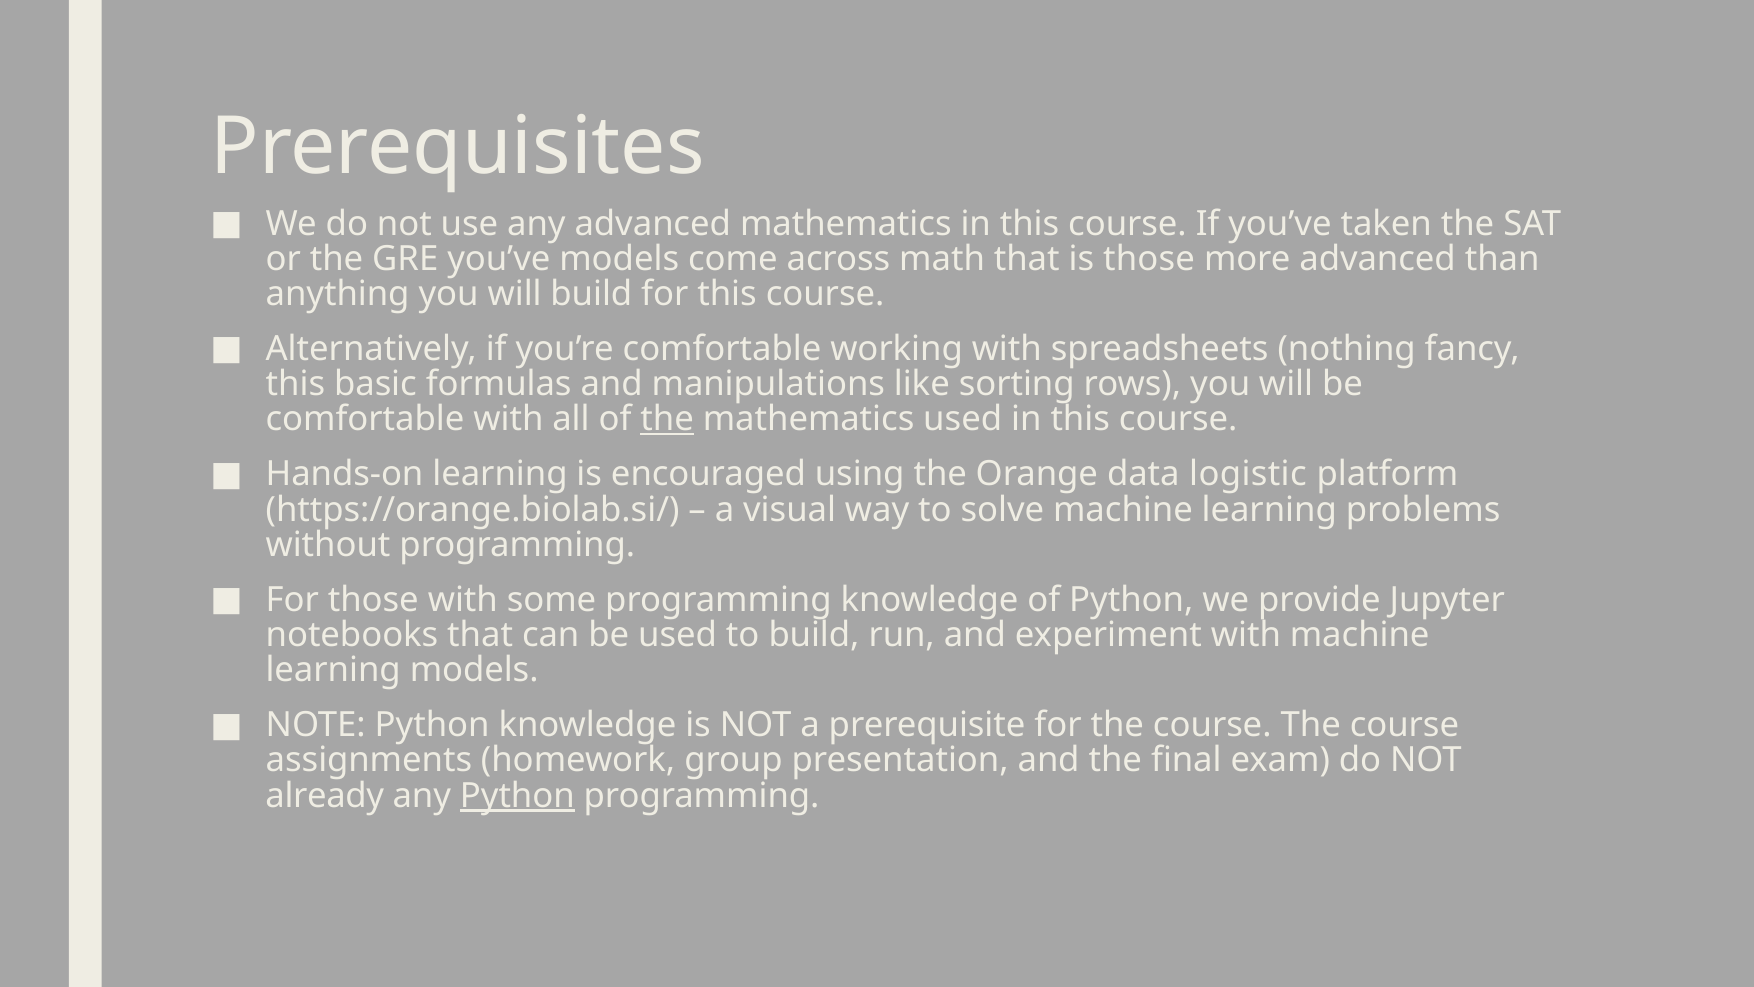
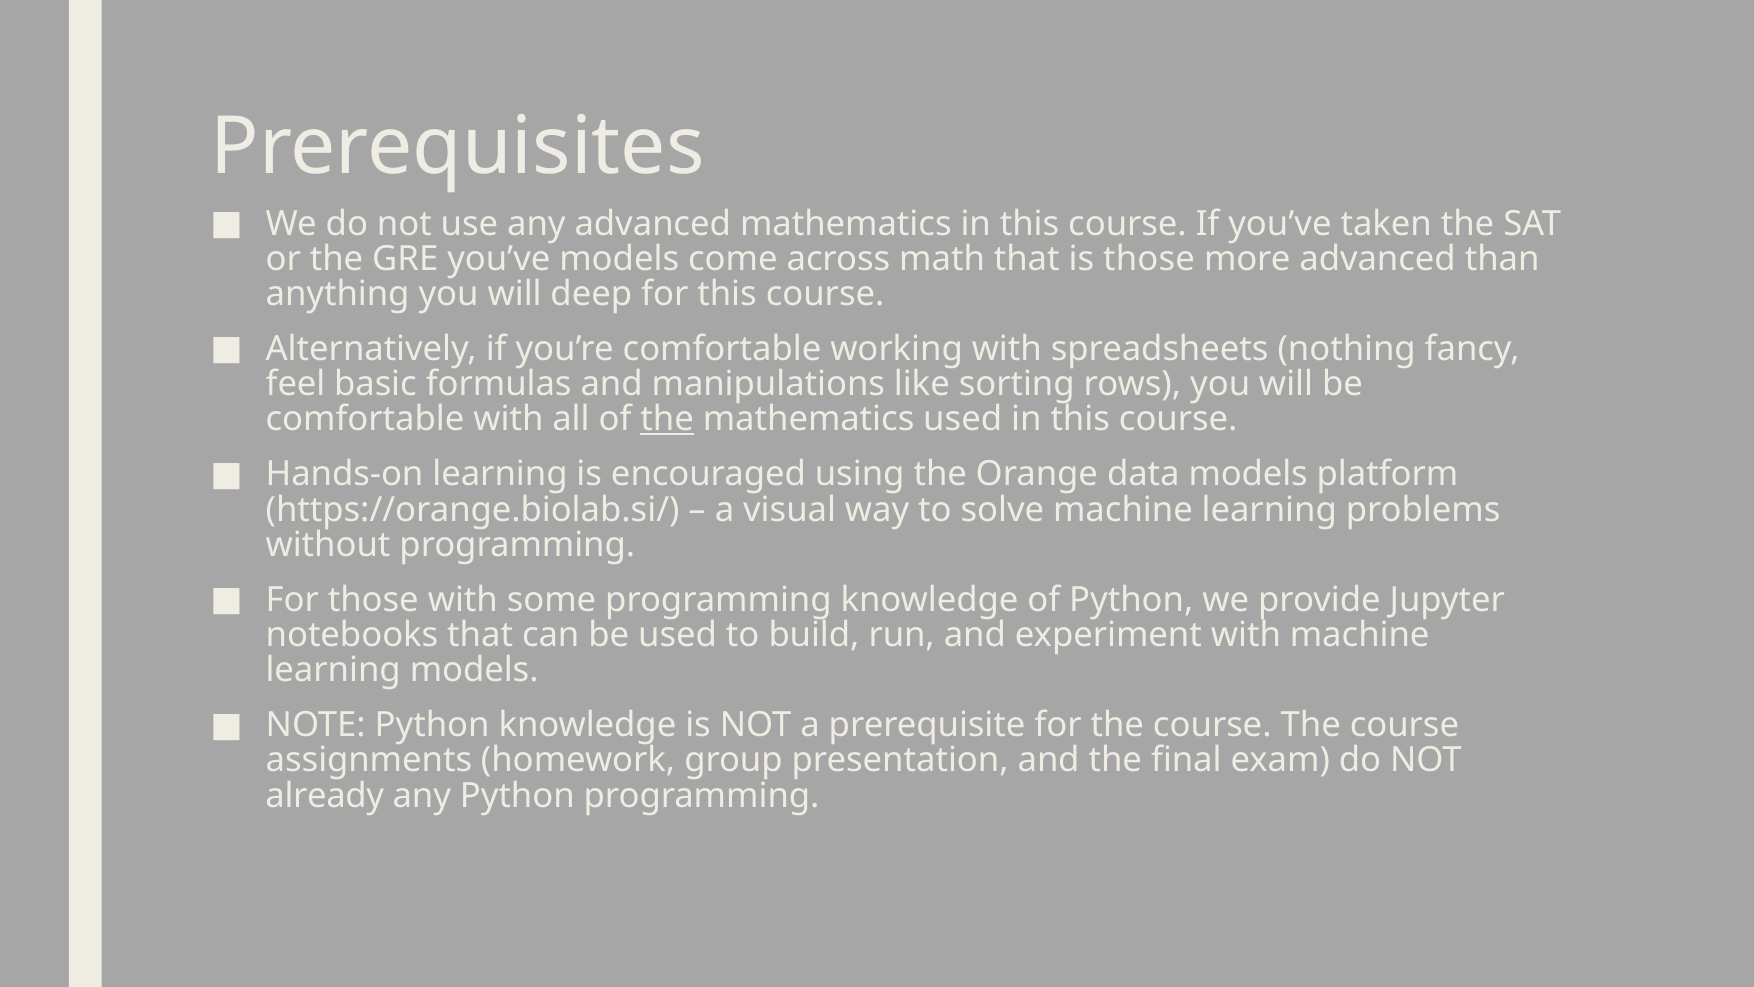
will build: build -> deep
this at (295, 384): this -> feel
data logistic: logistic -> models
Python at (517, 795) underline: present -> none
